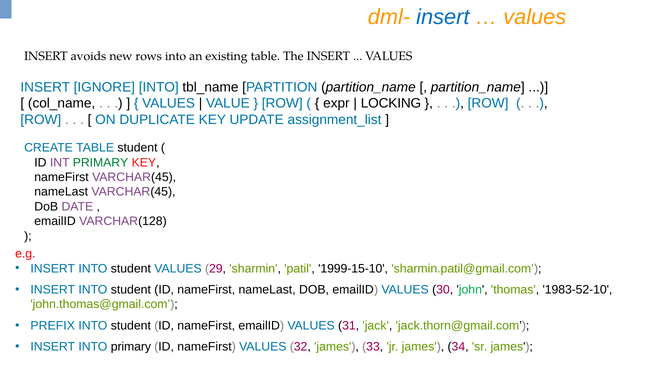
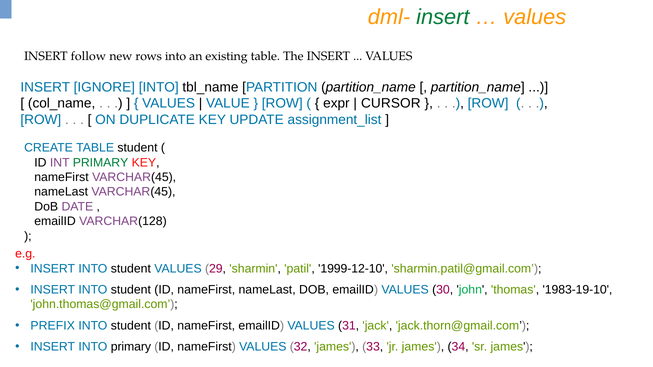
insert at (443, 17) colour: blue -> green
avoids: avoids -> follow
LOCKING: LOCKING -> CURSOR
1999-15-10: 1999-15-10 -> 1999-12-10
1983-52-10: 1983-52-10 -> 1983-19-10
